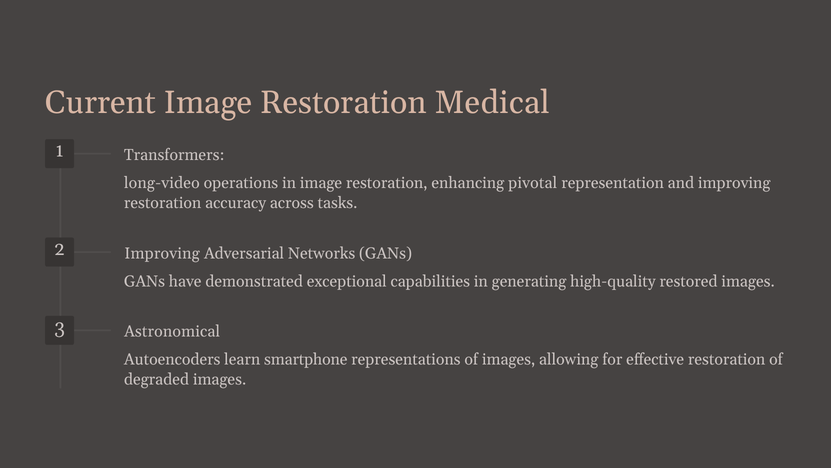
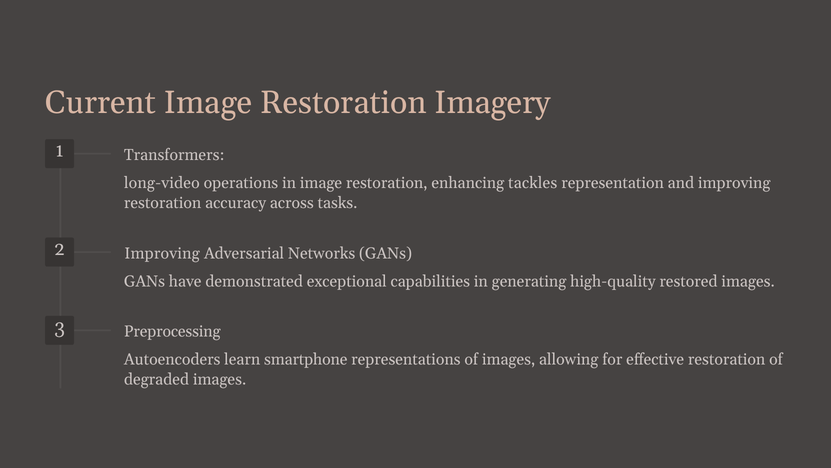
Medical: Medical -> Imagery
pivotal: pivotal -> tackles
Astronomical: Astronomical -> Preprocessing
